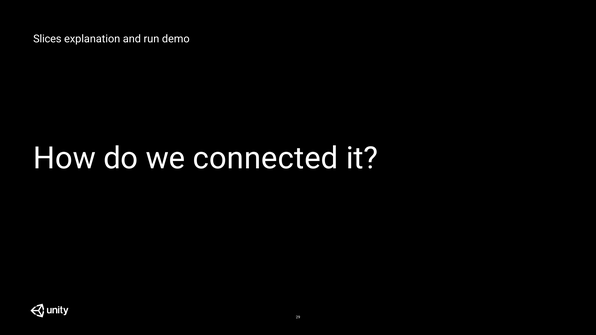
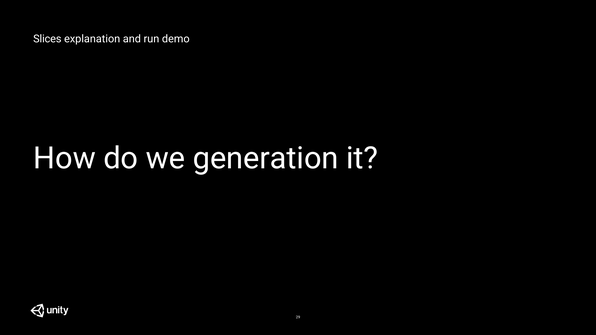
connected: connected -> generation
